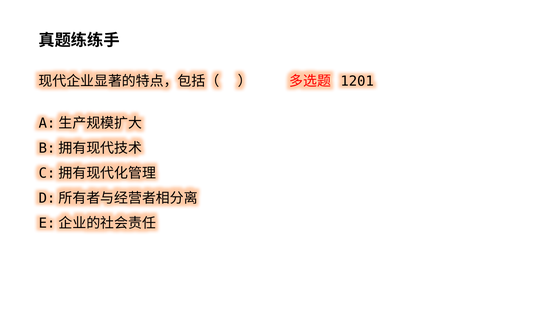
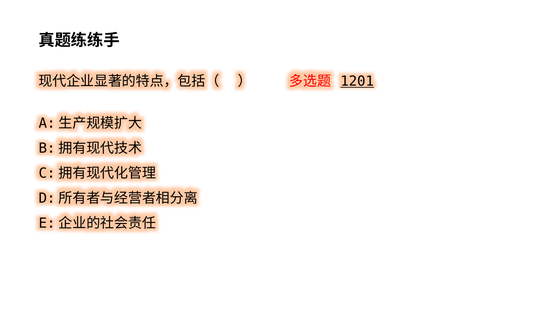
1201 underline: none -> present
